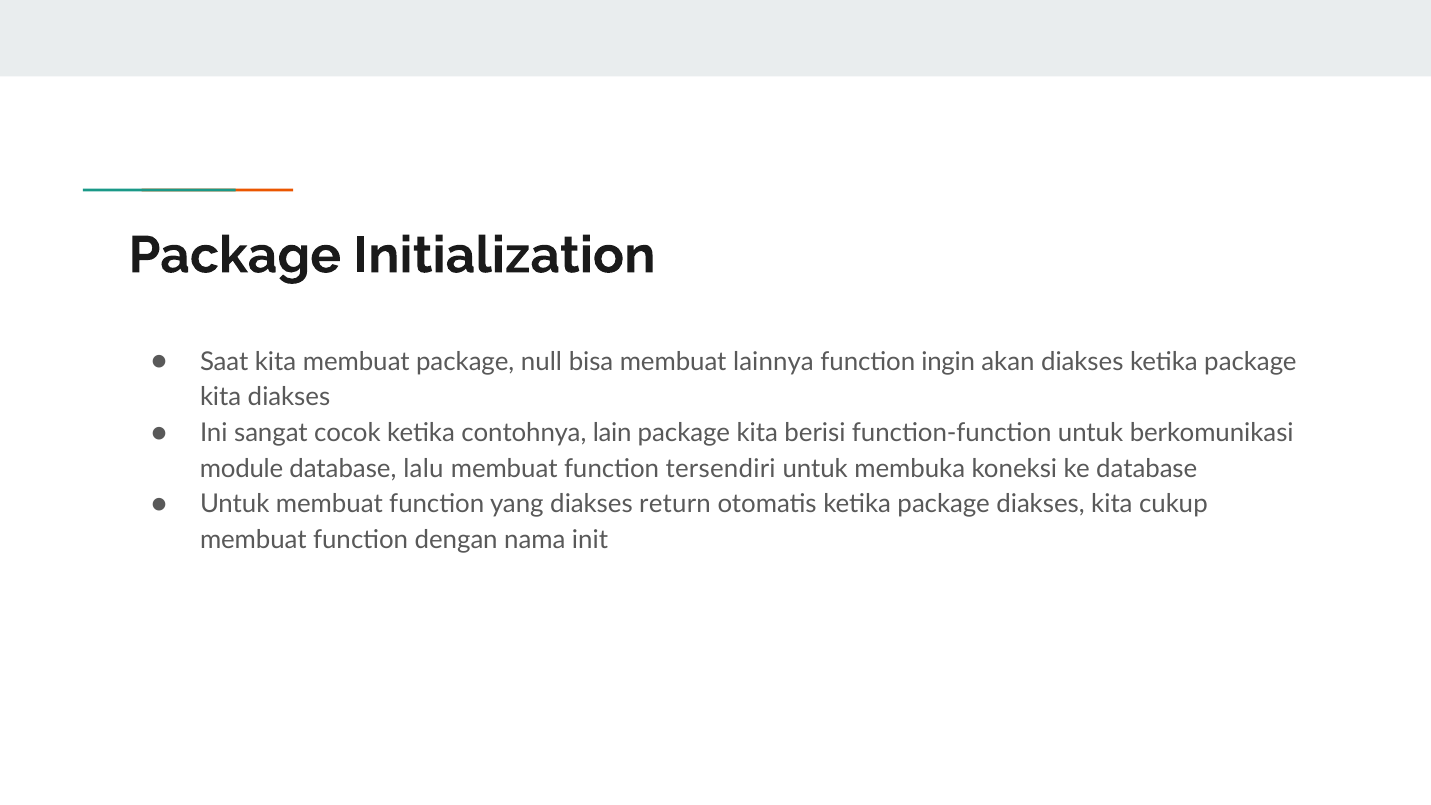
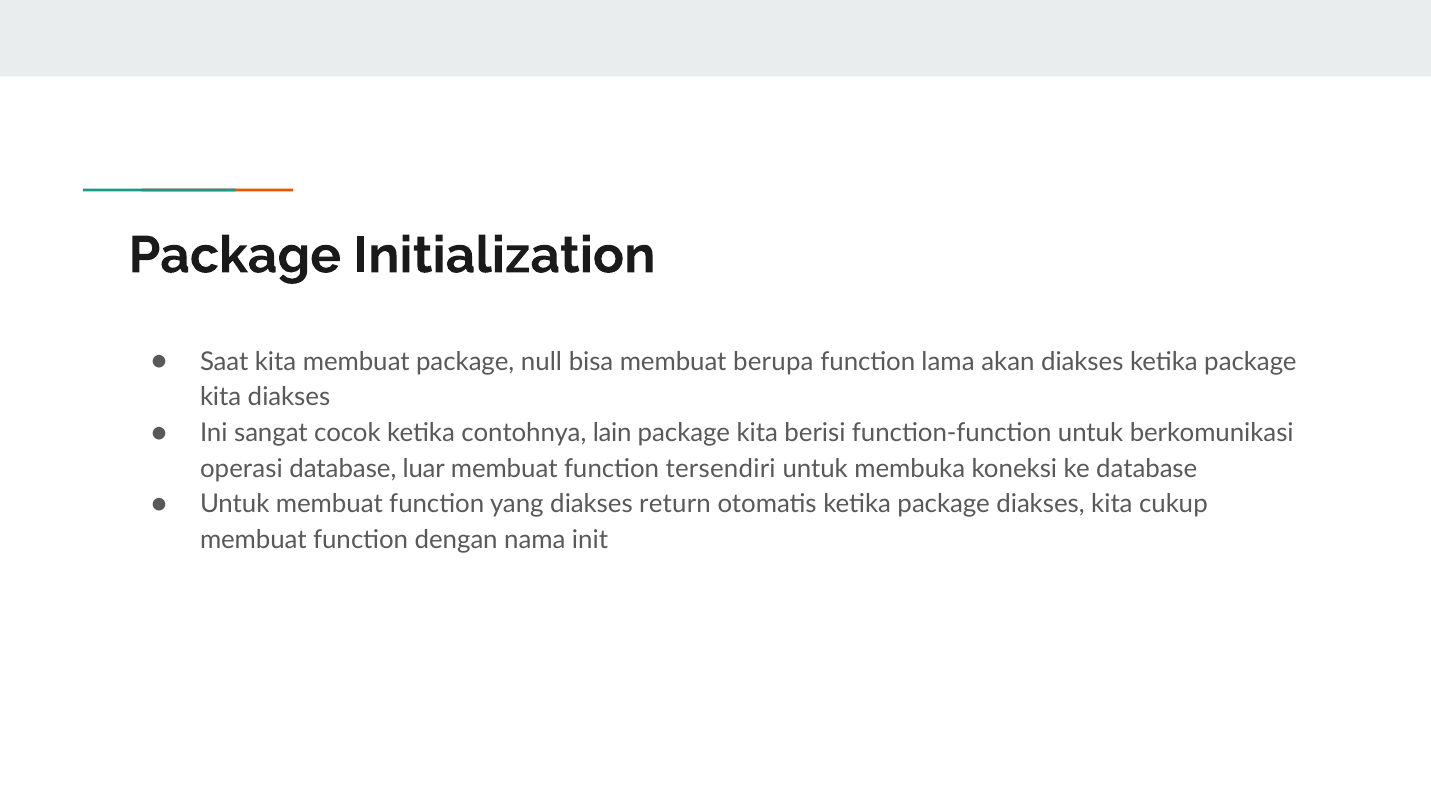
lainnya: lainnya -> berupa
ingin: ingin -> lama
module: module -> operasi
lalu: lalu -> luar
